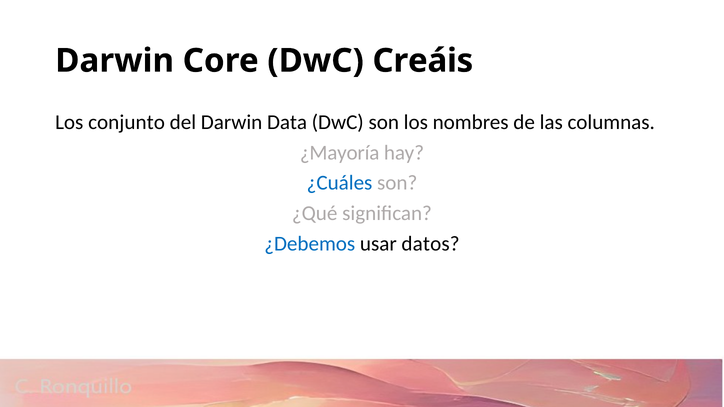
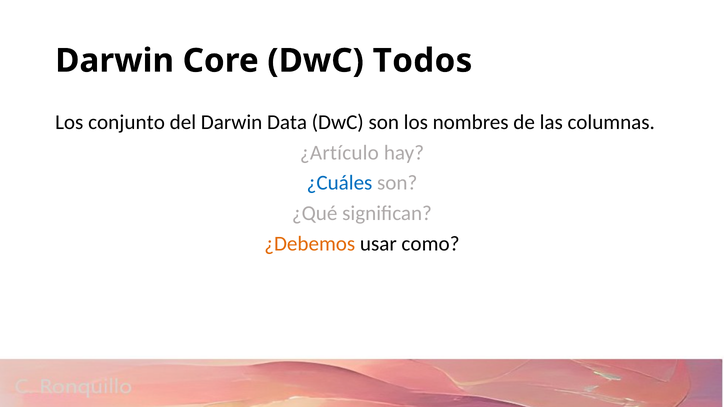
Creáis: Creáis -> Todos
¿Mayoría: ¿Mayoría -> ¿Artículo
¿Debemos colour: blue -> orange
datos: datos -> como
